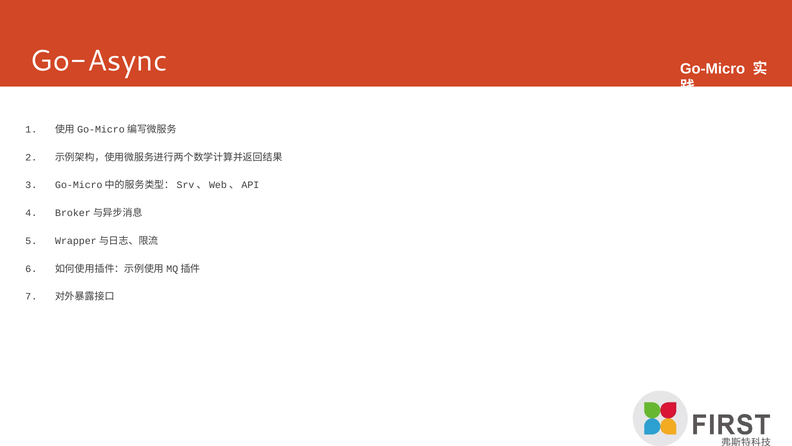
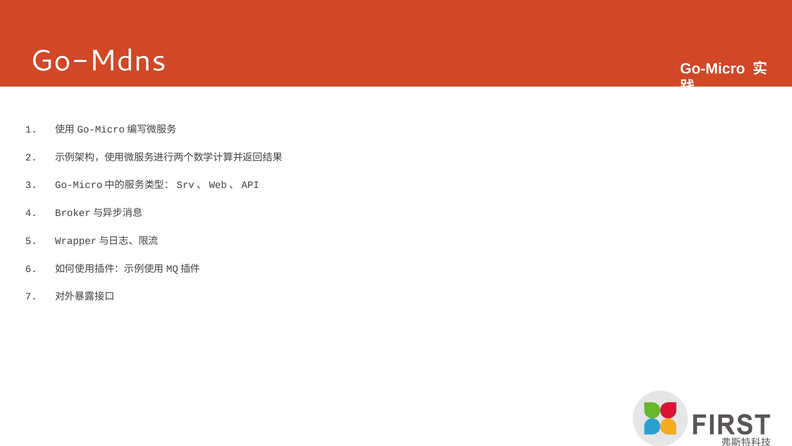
Go-Async: Go-Async -> Go-Mdns
